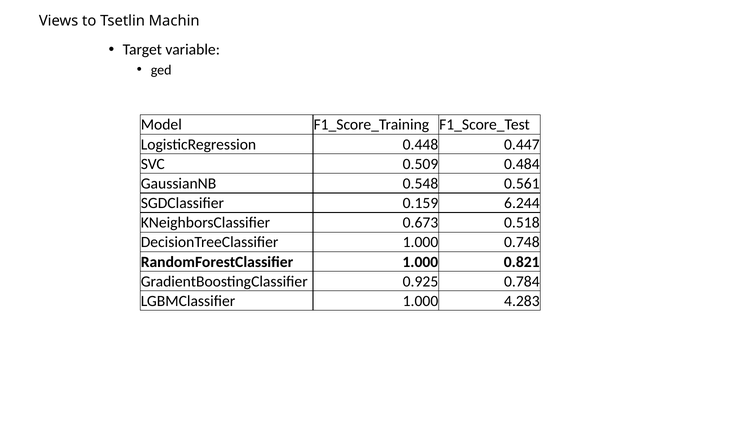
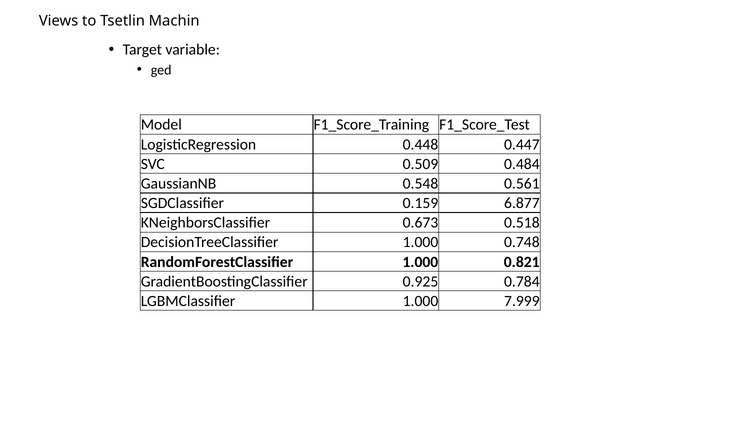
6.244: 6.244 -> 6.877
4.283: 4.283 -> 7.999
